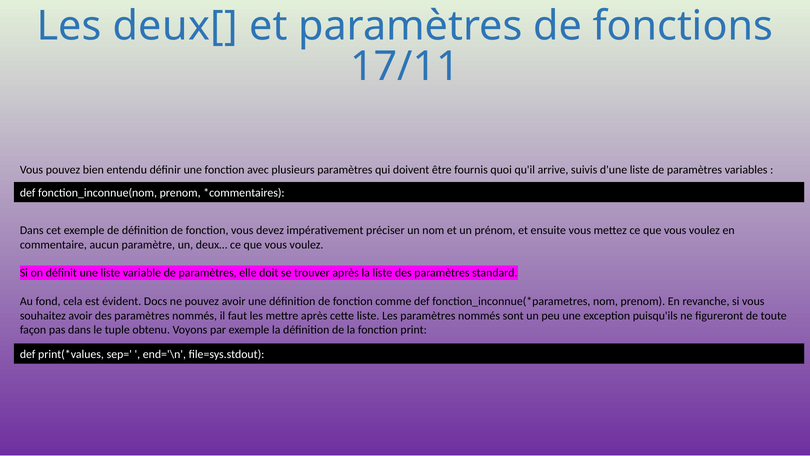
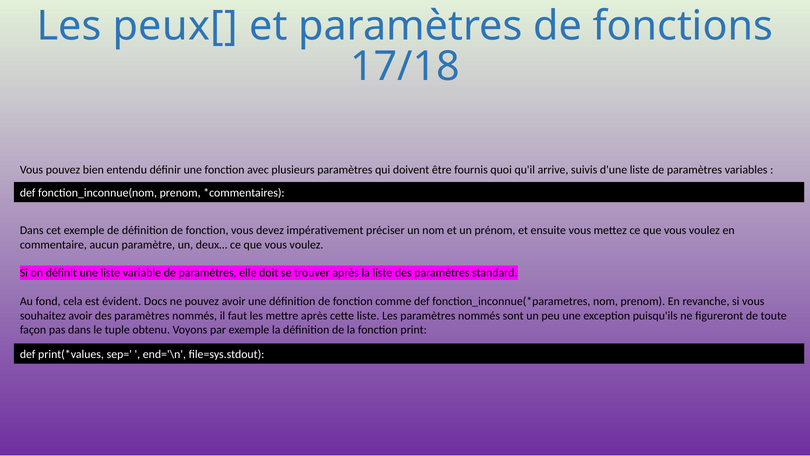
deux[: deux[ -> peux[
17/11: 17/11 -> 17/18
